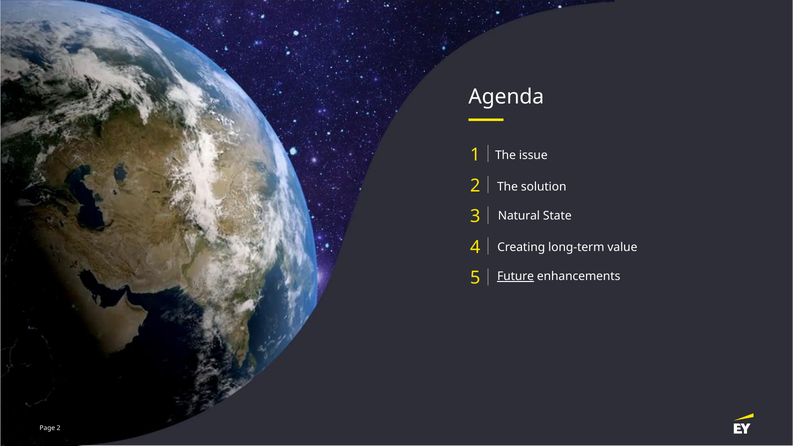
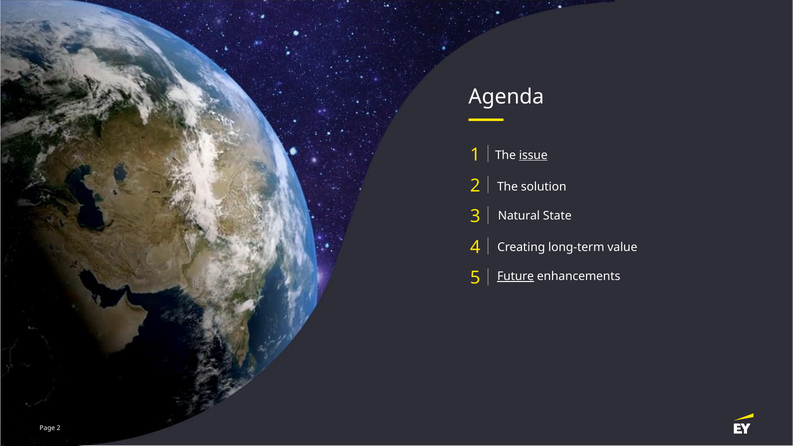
issue underline: none -> present
